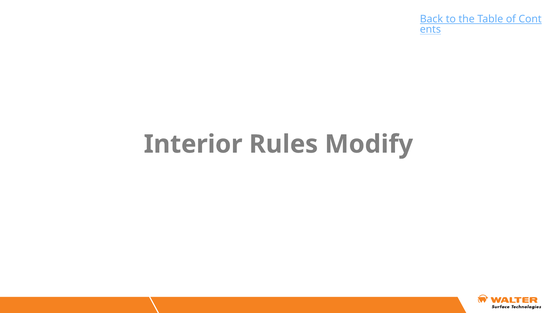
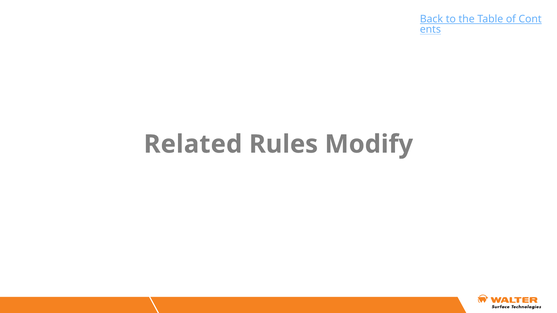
Interior: Interior -> Related
